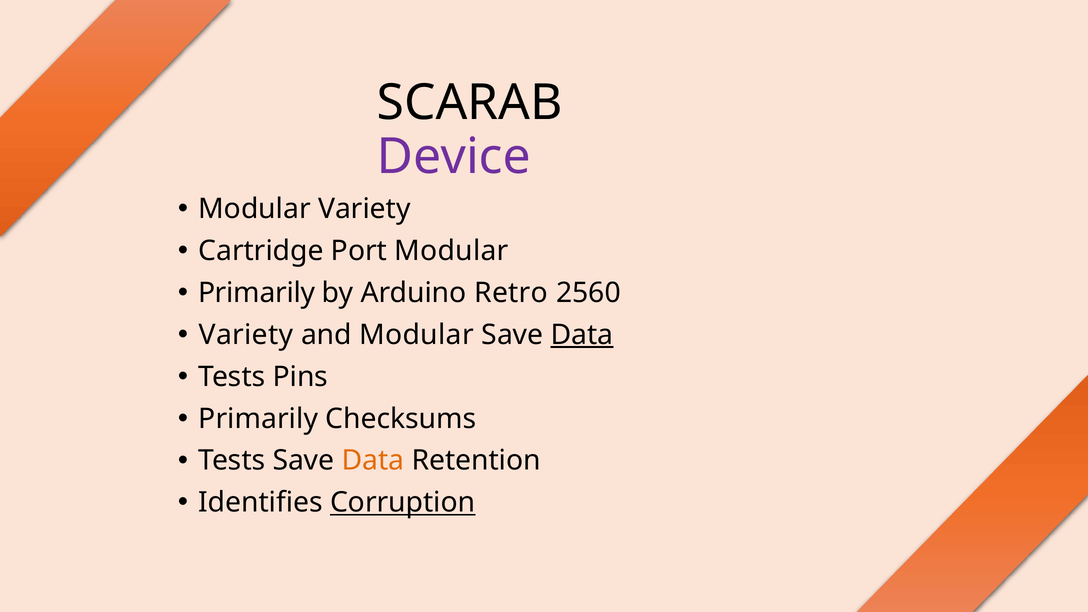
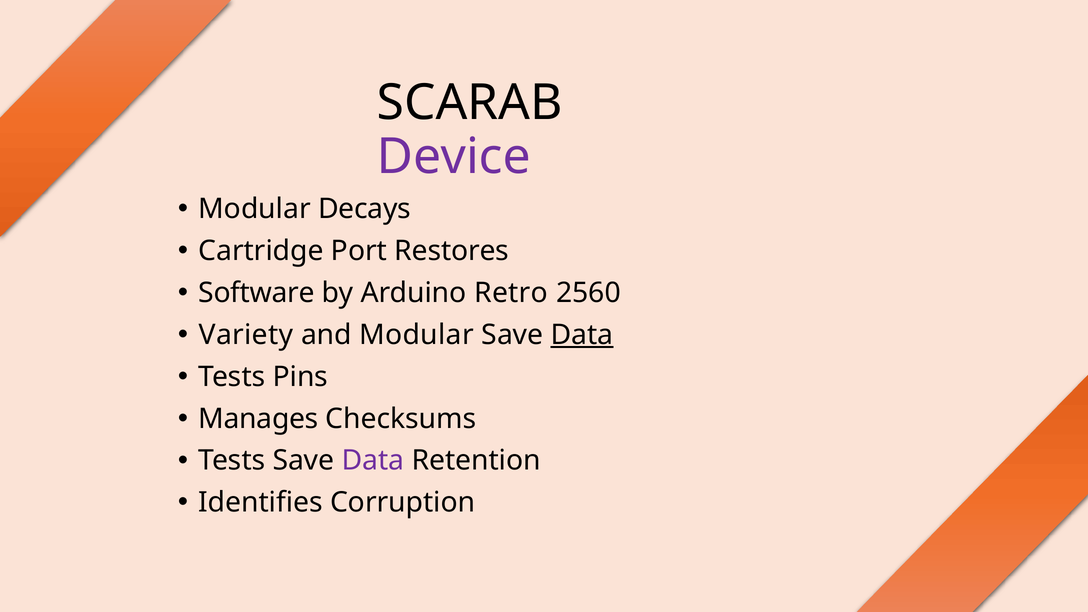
Variety at (364, 209): Variety -> Decays
Port Modular: Modular -> Restores
Primarily at (257, 293): Primarily -> Software
Primarily at (258, 419): Primarily -> Manages
Data at (373, 461) colour: orange -> purple
Corruption underline: present -> none
